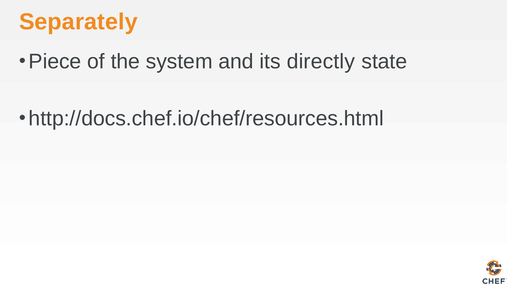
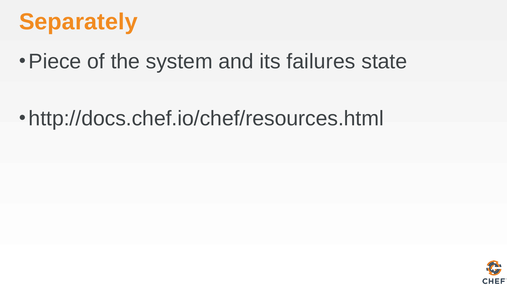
directly: directly -> failures
